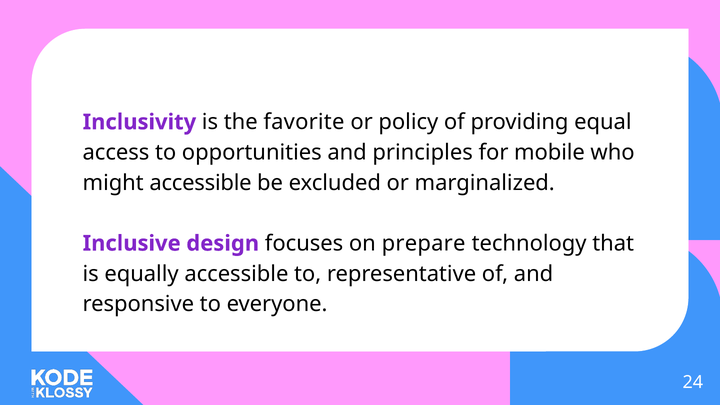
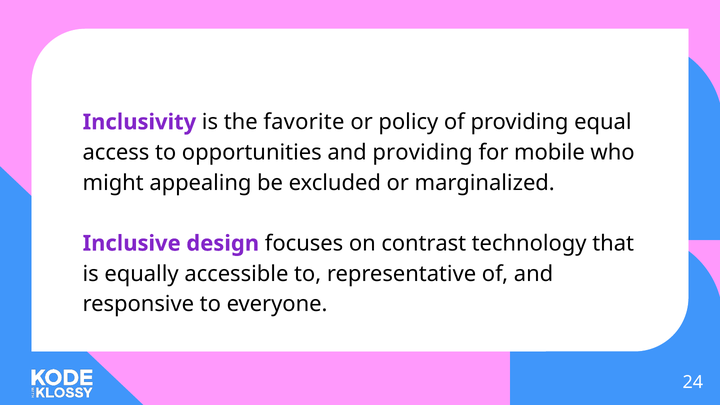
and principles: principles -> providing
might accessible: accessible -> appealing
prepare: prepare -> contrast
